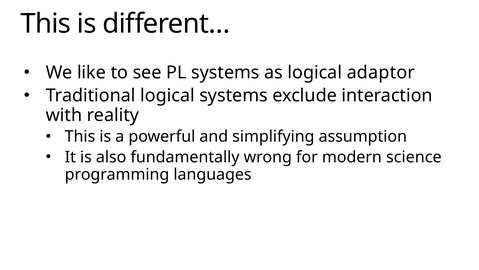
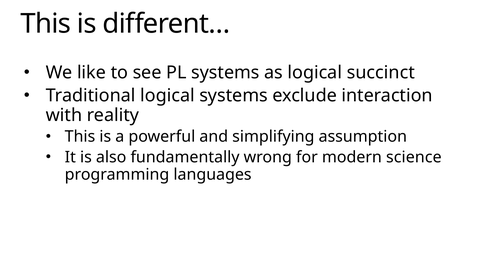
adaptor: adaptor -> succinct
